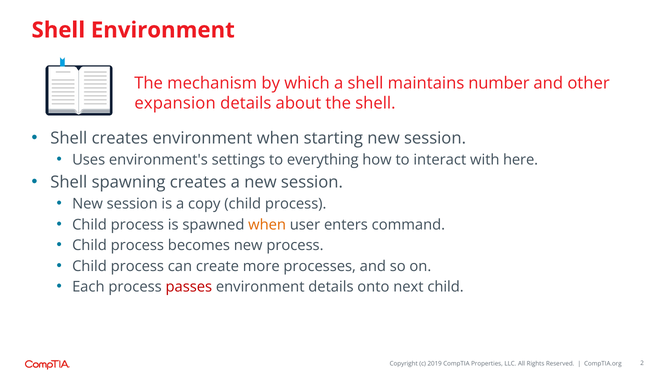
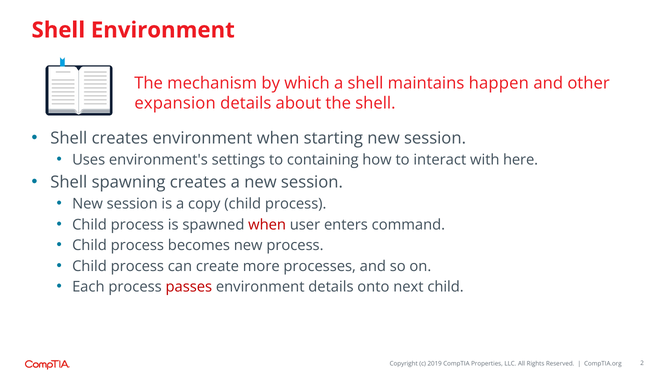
number: number -> happen
everything: everything -> containing
when at (267, 224) colour: orange -> red
